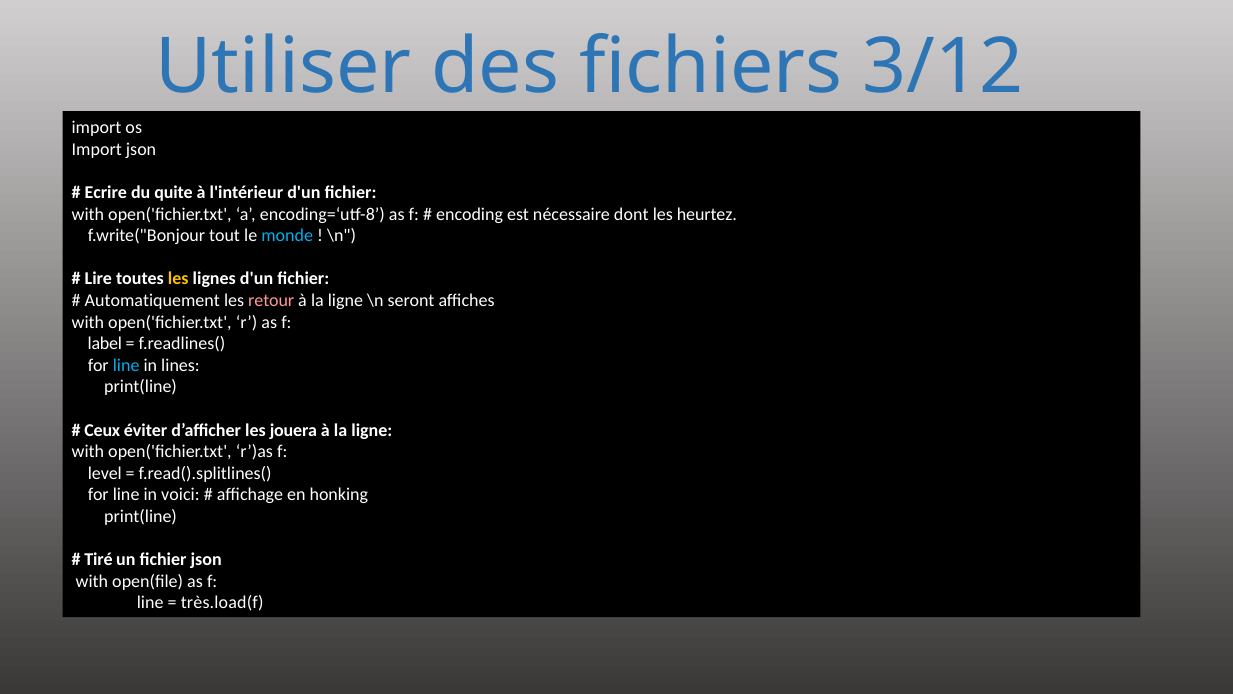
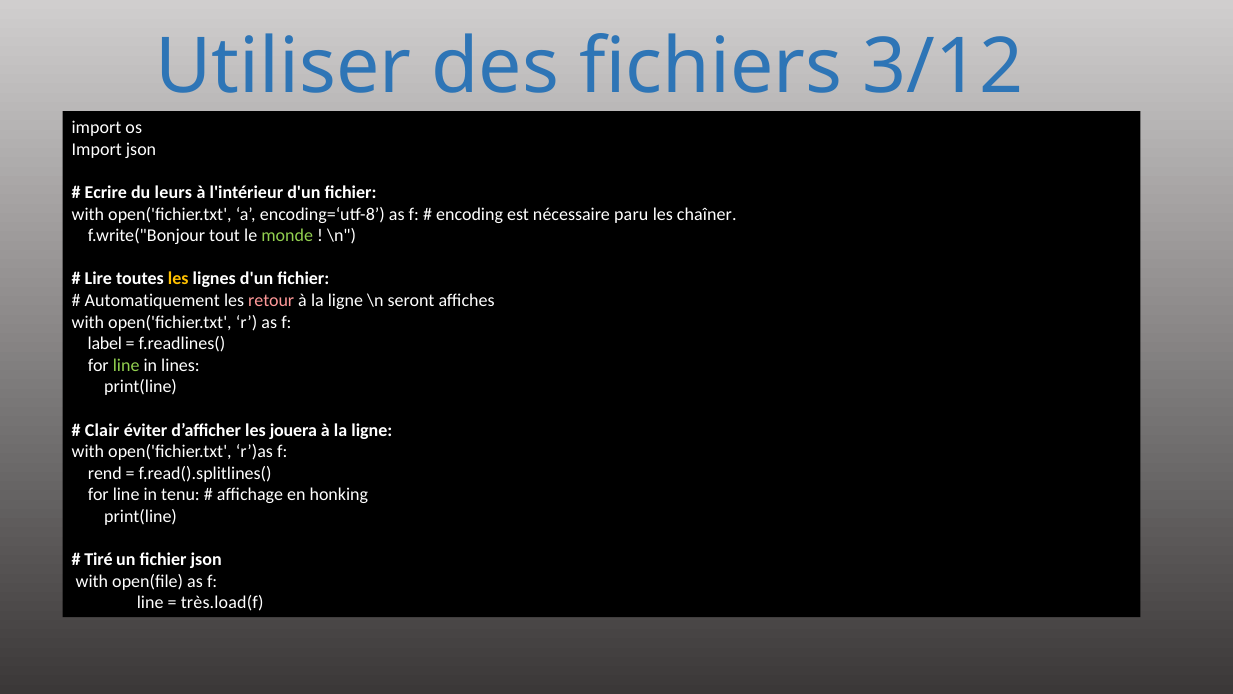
quite: quite -> leurs
dont: dont -> paru
heurtez: heurtez -> chaîner
monde colour: light blue -> light green
line at (126, 365) colour: light blue -> light green
Ceux: Ceux -> Clair
level: level -> rend
voici: voici -> tenu
